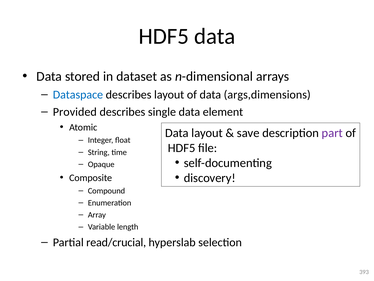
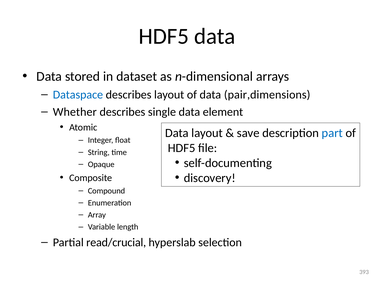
args,dimensions: args,dimensions -> pair,dimensions
Provided: Provided -> Whether
part colour: purple -> blue
